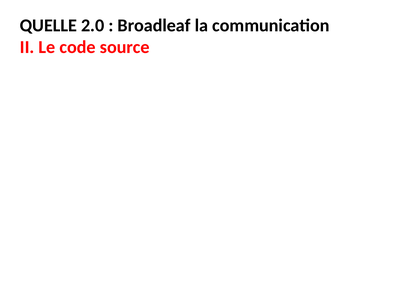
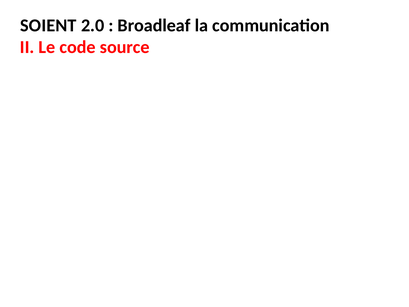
QUELLE: QUELLE -> SOIENT
